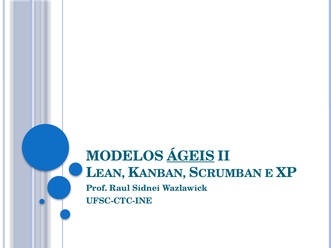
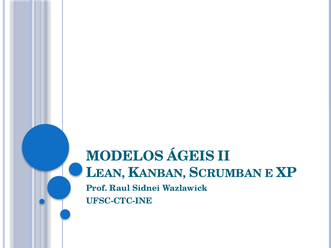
ÁGEIS underline: present -> none
